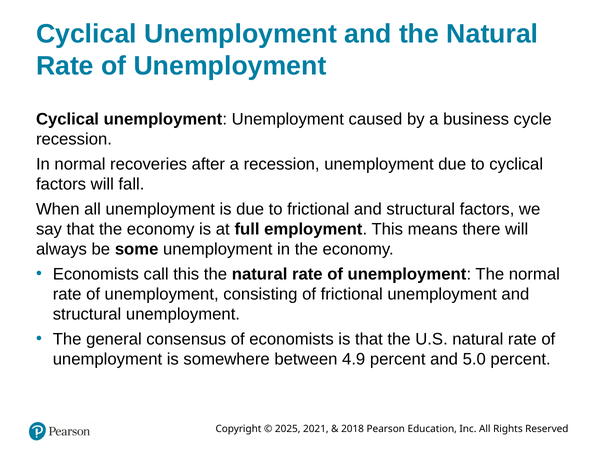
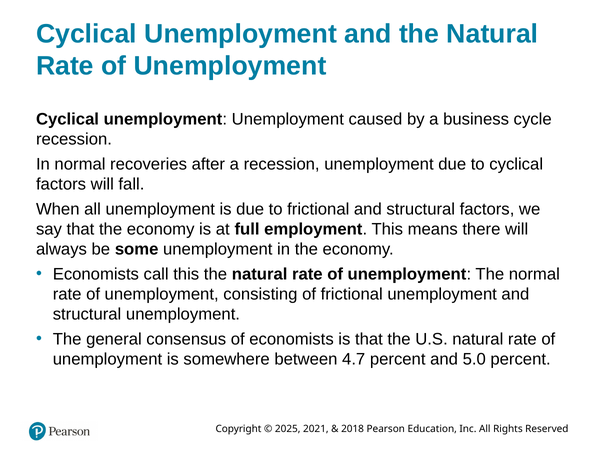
4.9: 4.9 -> 4.7
